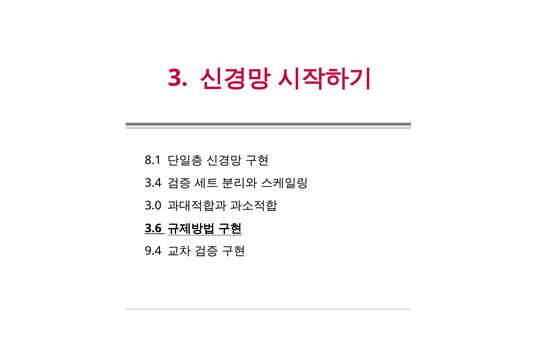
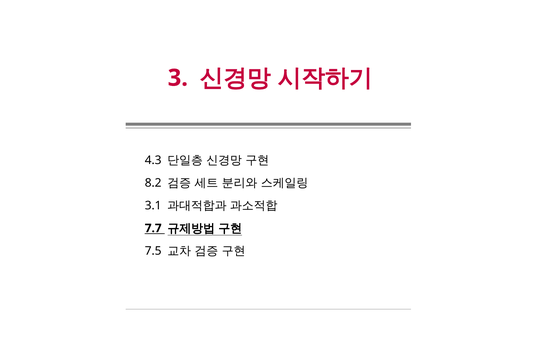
8.1: 8.1 -> 4.3
3.4: 3.4 -> 8.2
3.0: 3.0 -> 3.1
3.6: 3.6 -> 7.7
9.4: 9.4 -> 7.5
